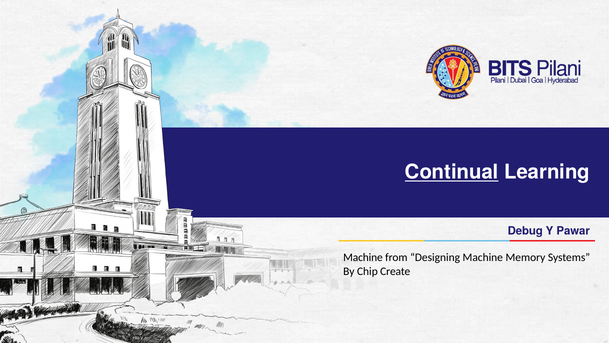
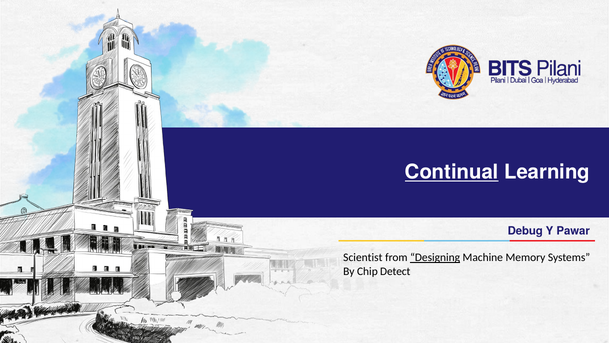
Machine at (363, 257): Machine -> Scientist
Designing underline: none -> present
Create: Create -> Detect
